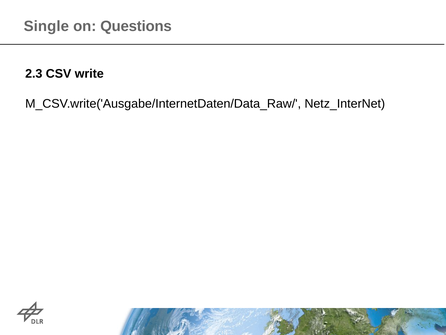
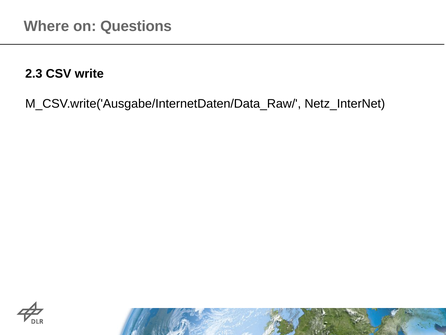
Single: Single -> Where
